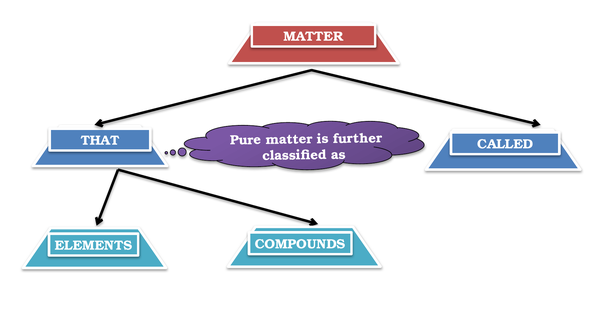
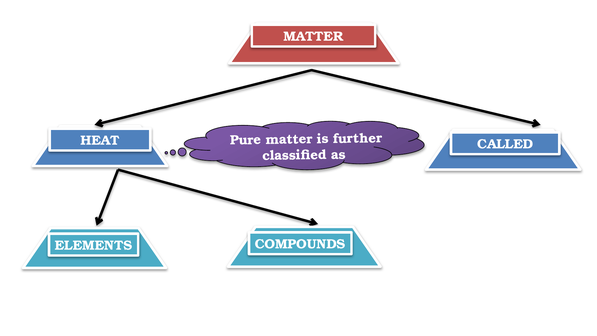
THAT: THAT -> HEAT
